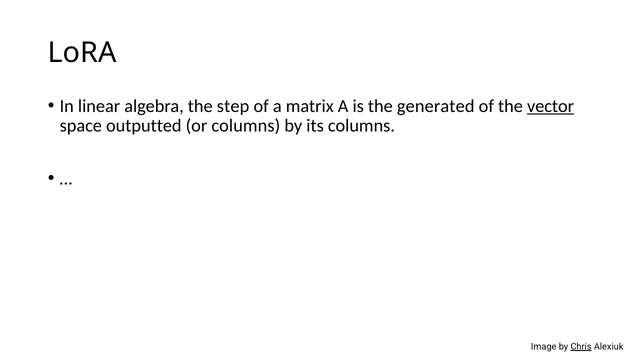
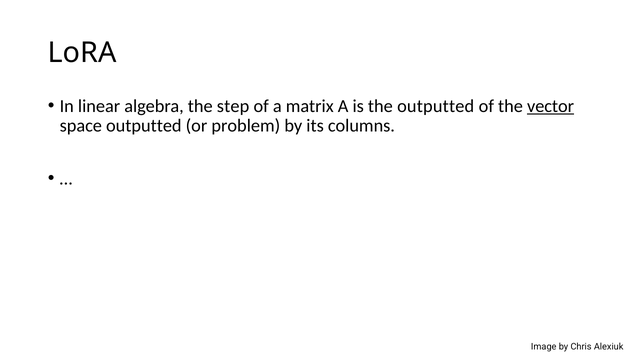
the generated: generated -> outputted
or columns: columns -> problem
Chris underline: present -> none
